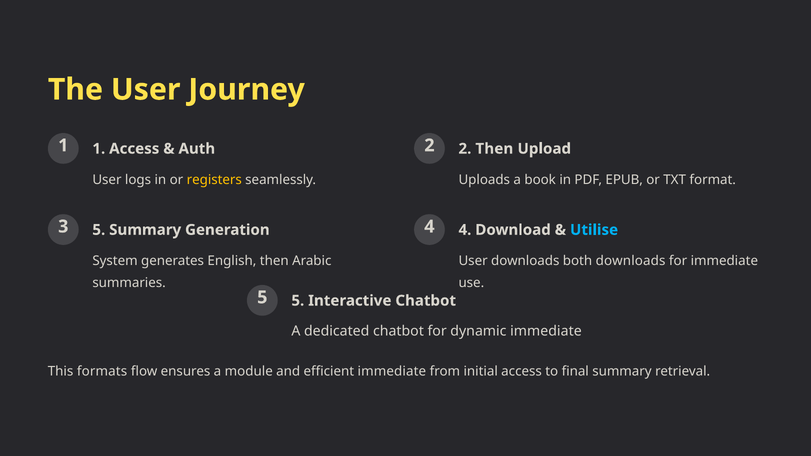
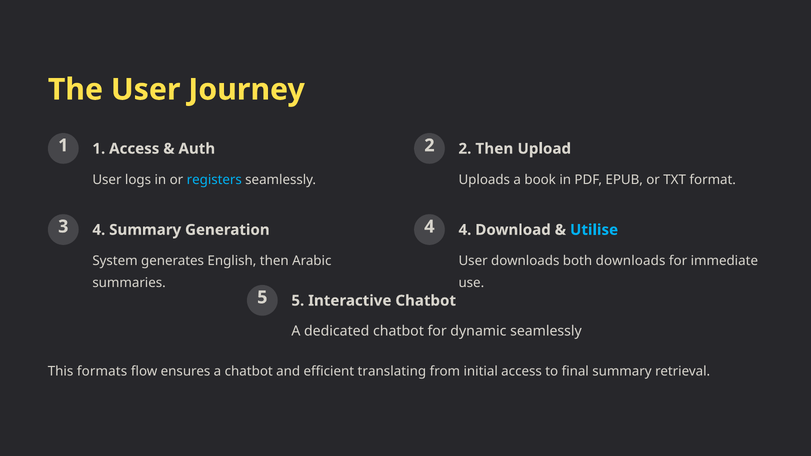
registers colour: yellow -> light blue
3 5: 5 -> 4
dynamic immediate: immediate -> seamlessly
a module: module -> chatbot
efficient immediate: immediate -> translating
